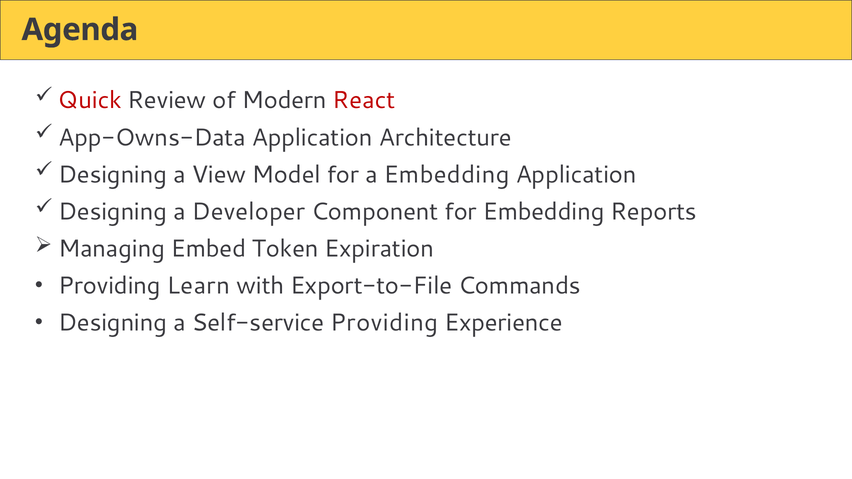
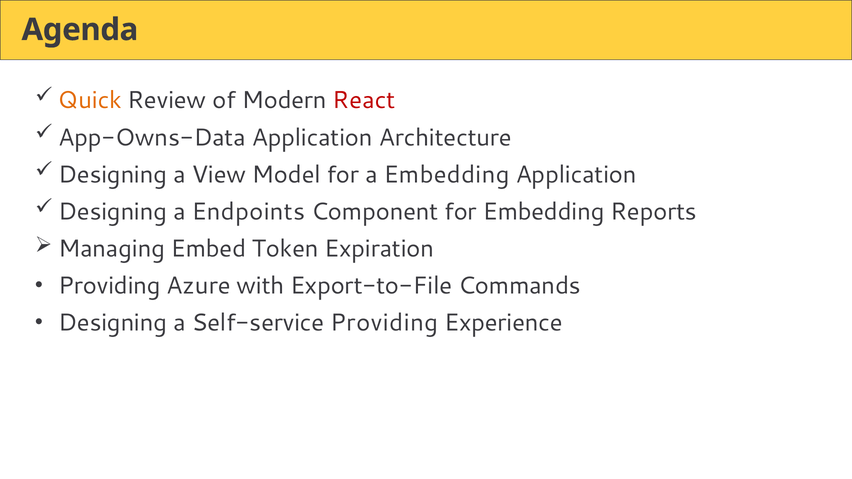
Quick colour: red -> orange
Developer: Developer -> Endpoints
Learn: Learn -> Azure
